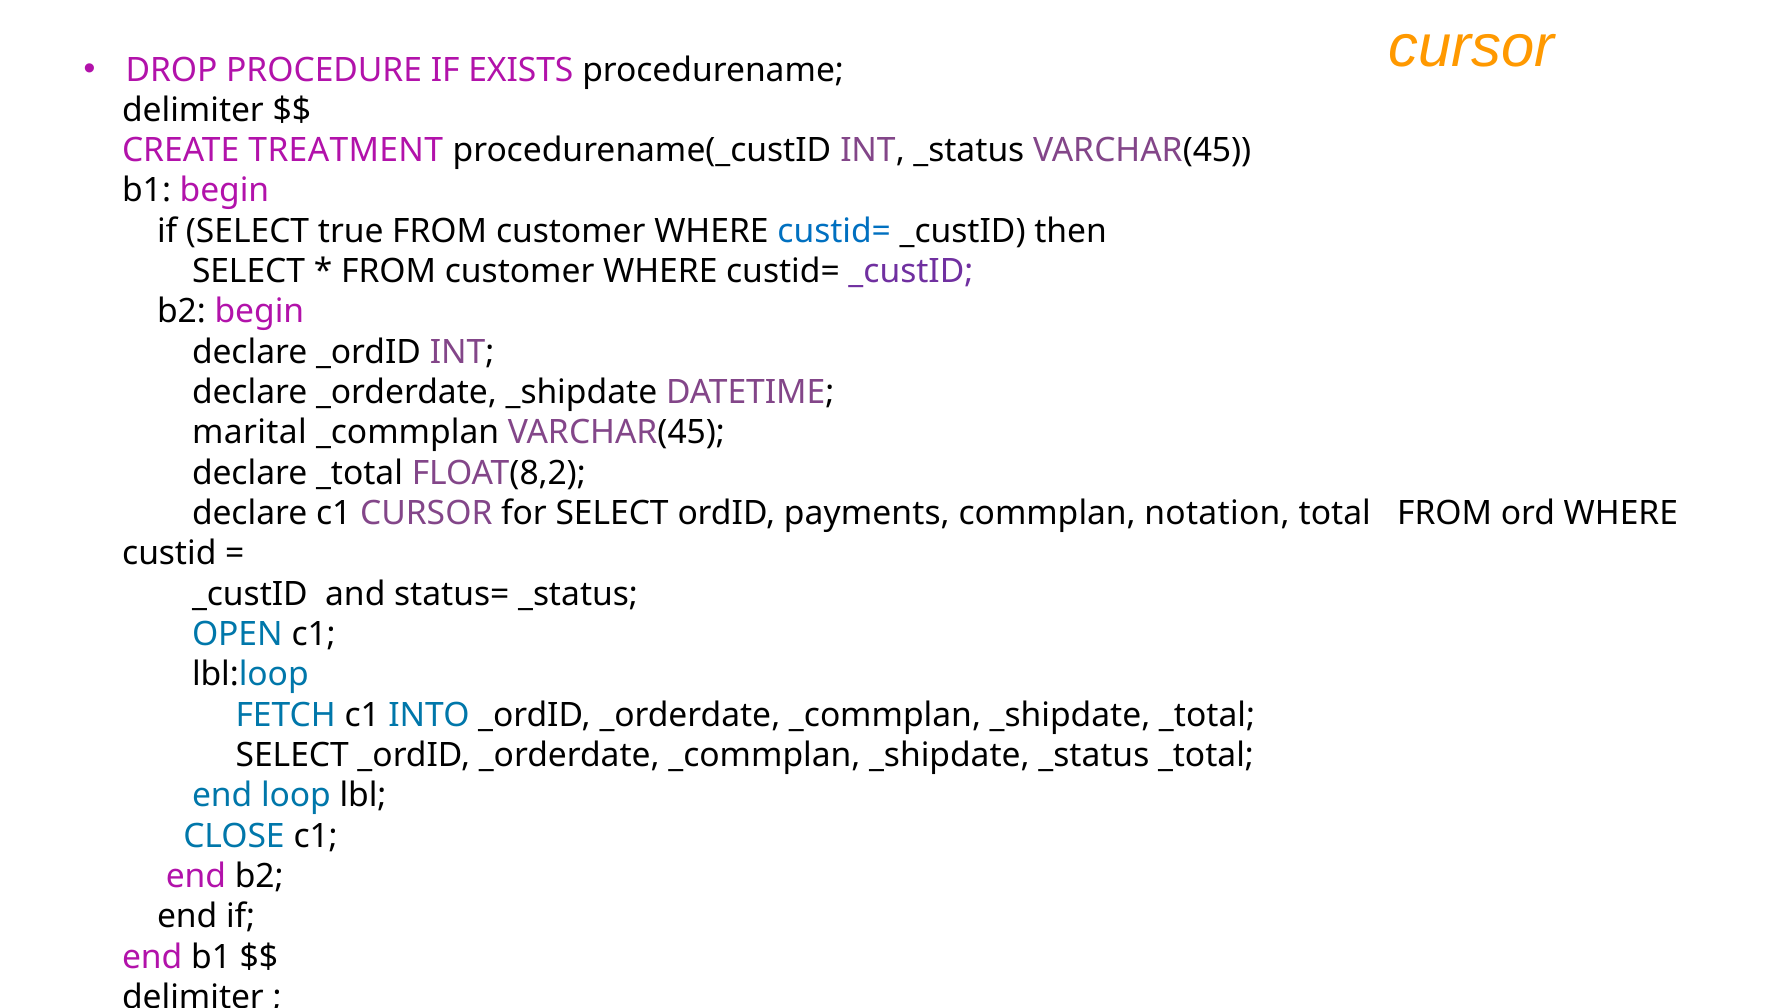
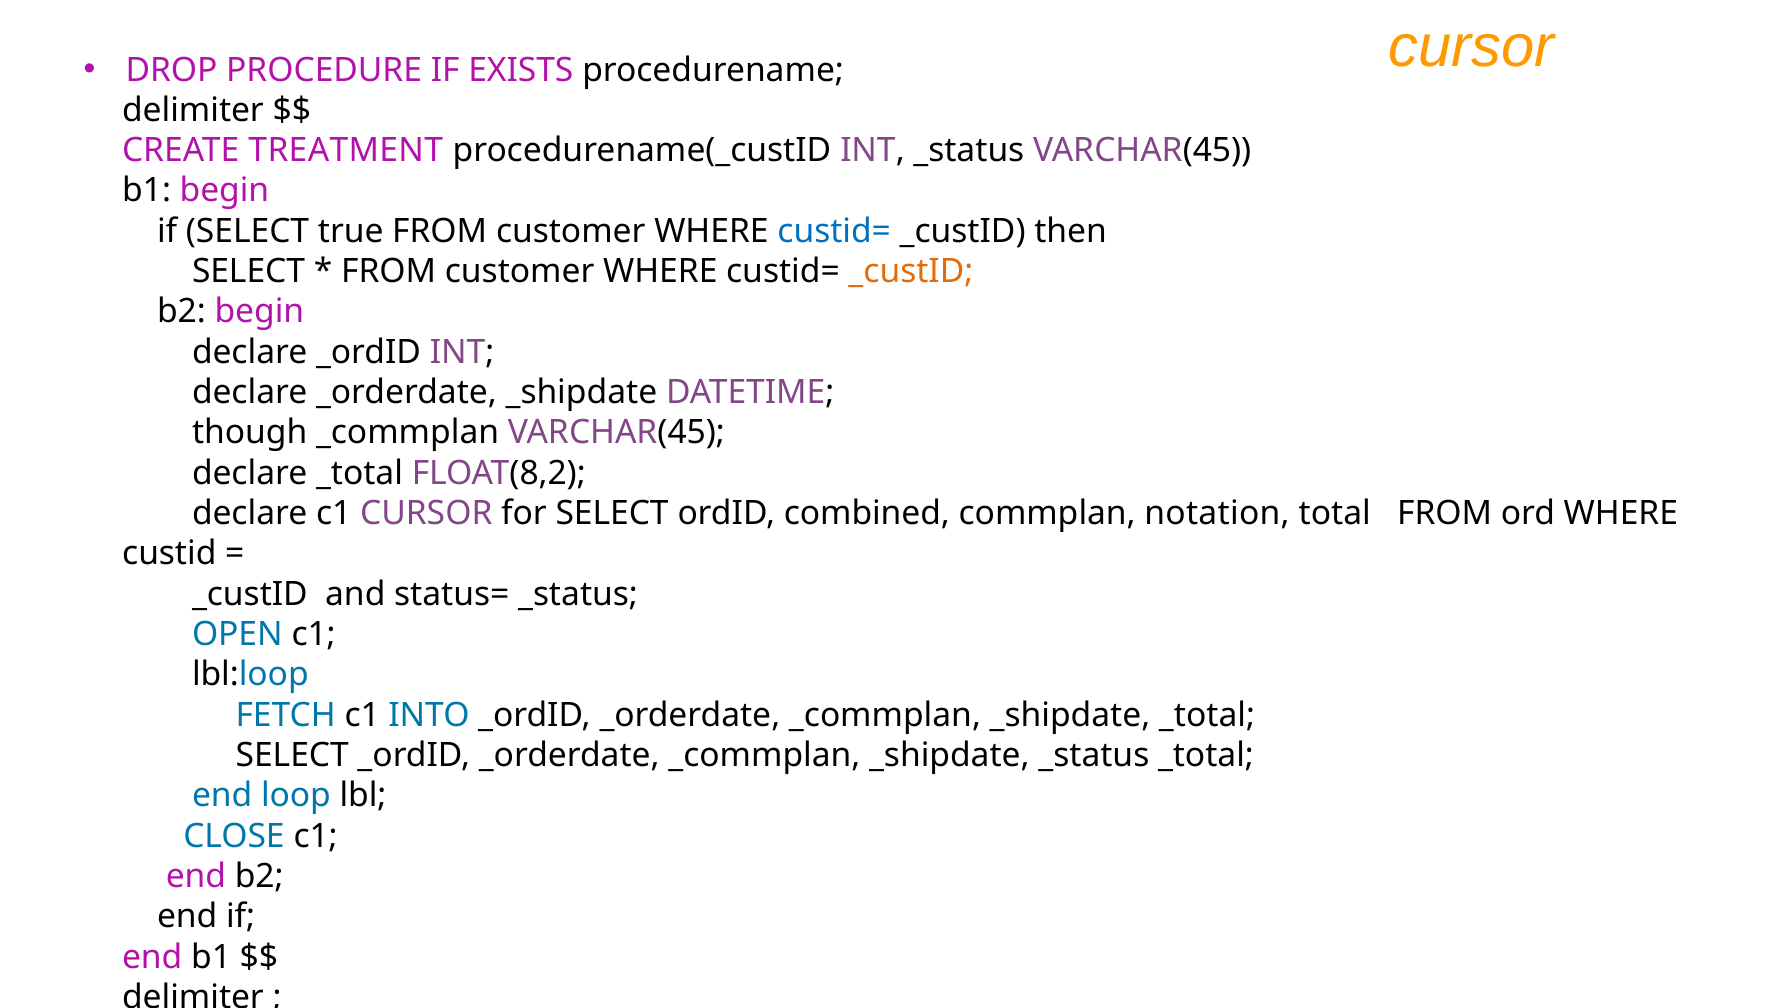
_custID at (911, 272) colour: purple -> orange
marital: marital -> though
payments: payments -> combined
